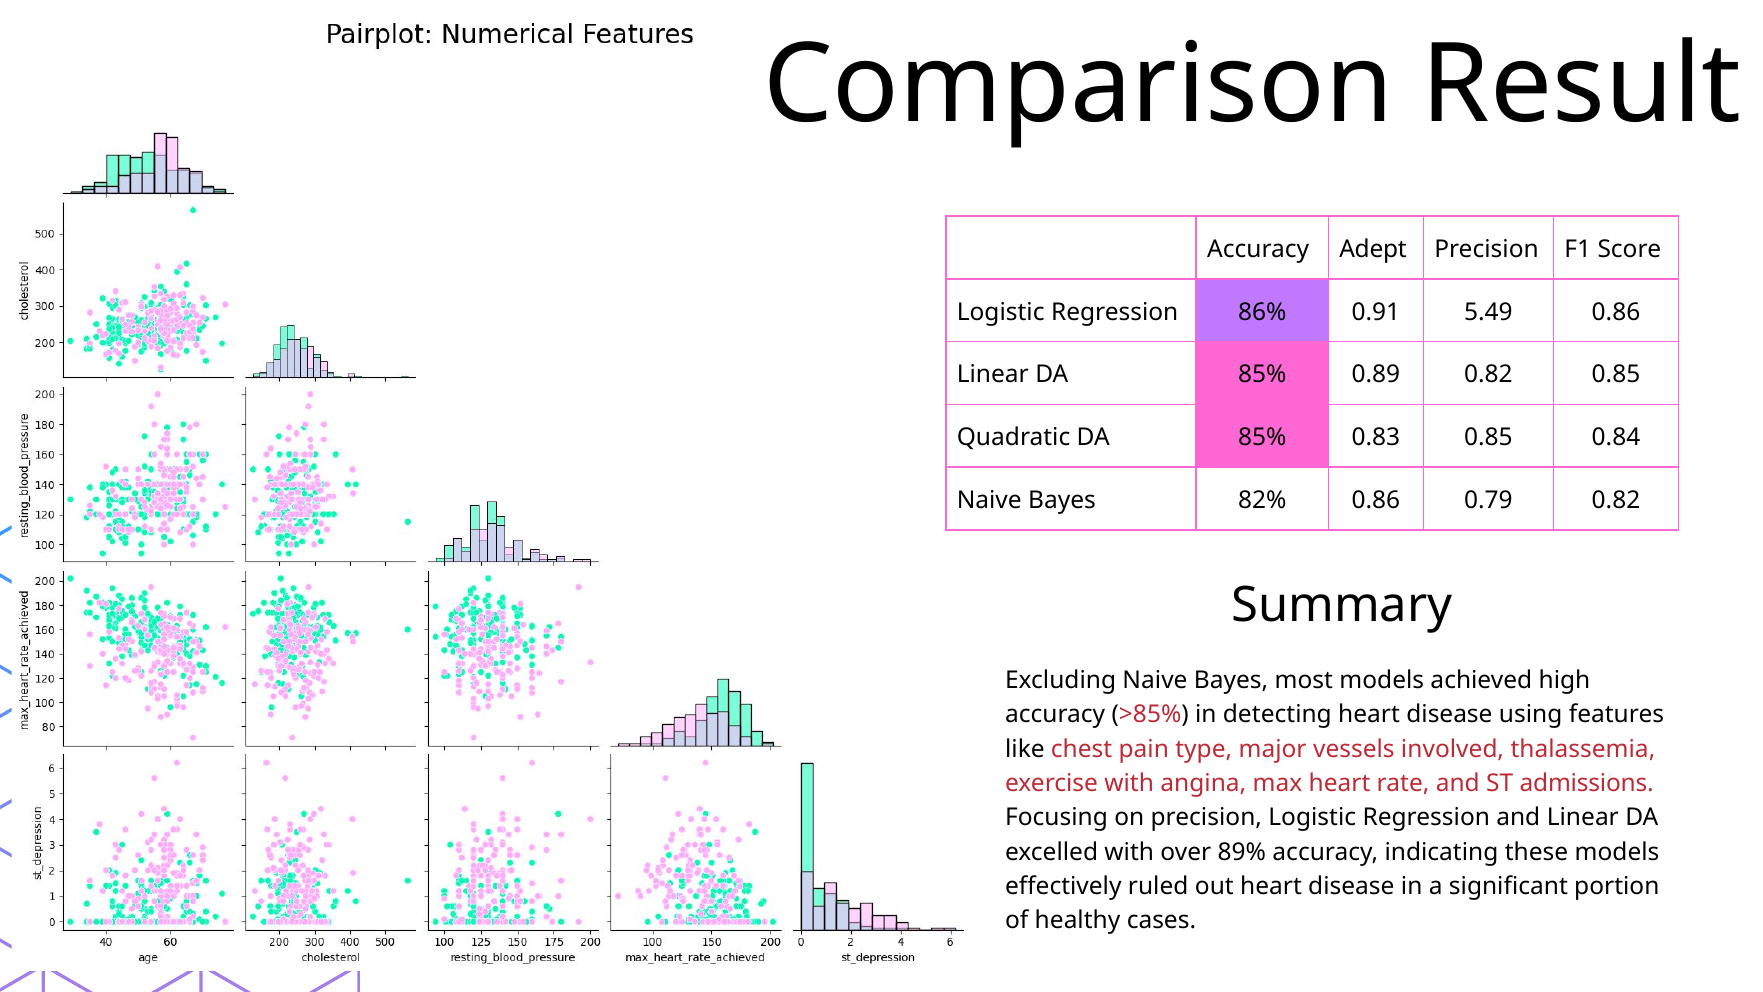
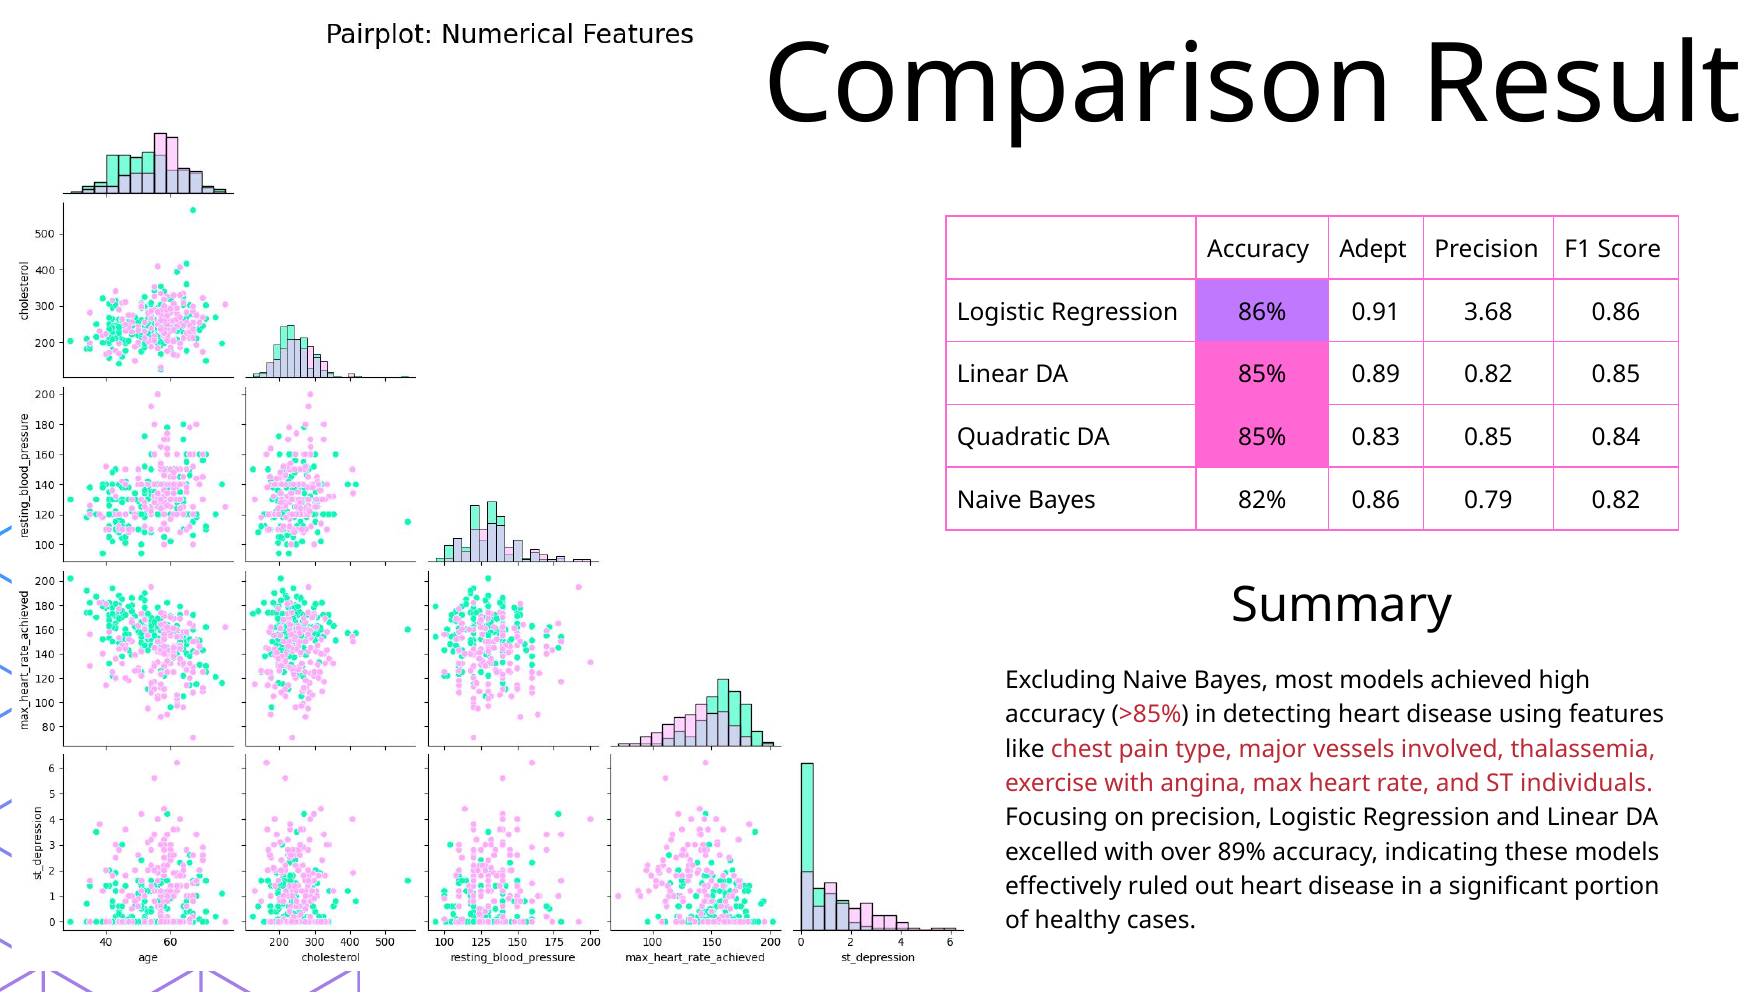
5.49: 5.49 -> 3.68
admissions: admissions -> individuals
